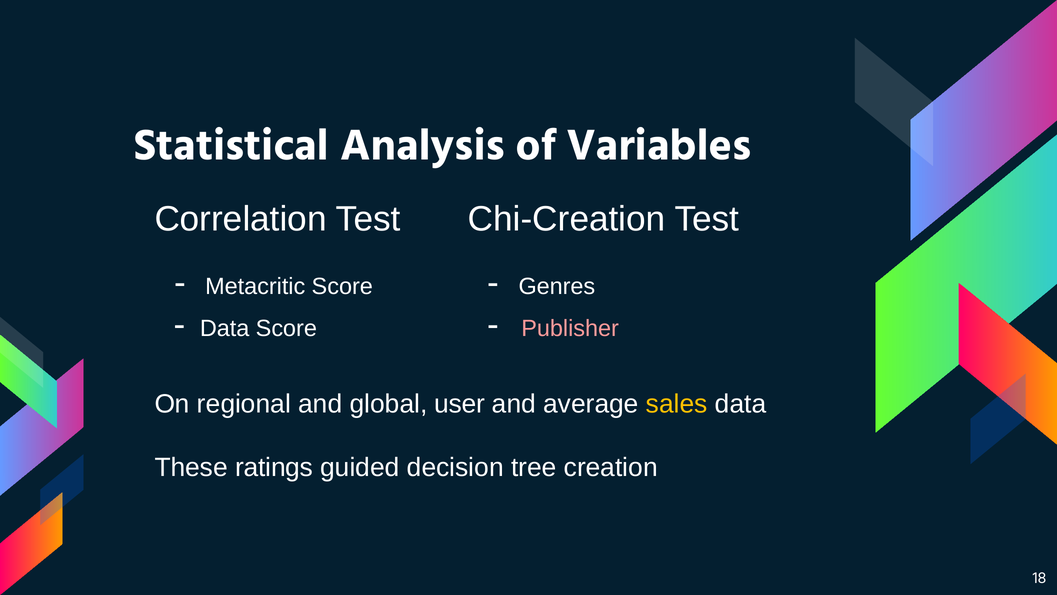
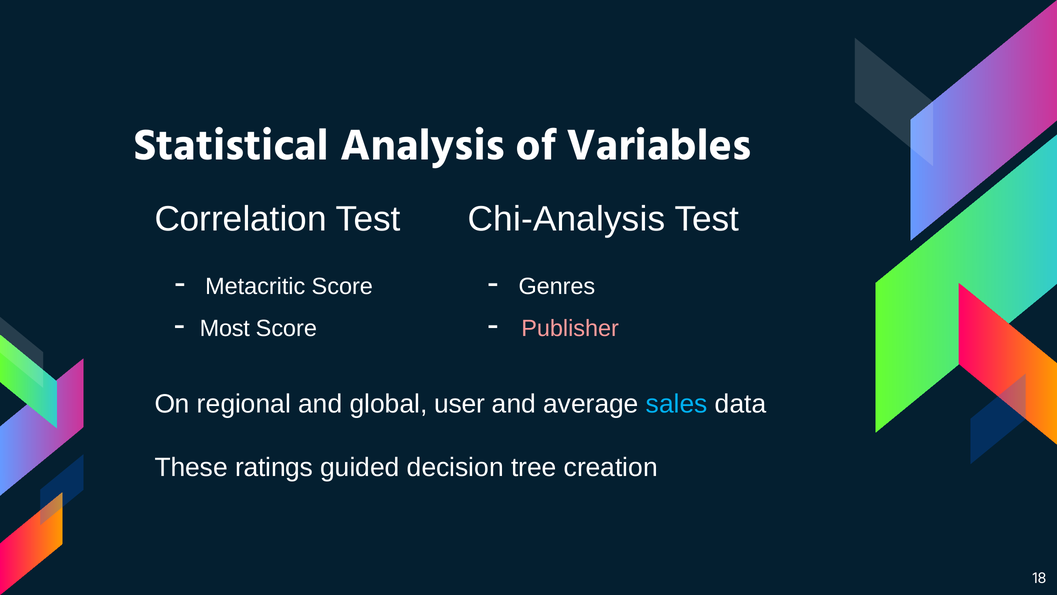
Chi-Creation: Chi-Creation -> Chi-Analysis
Data at (225, 328): Data -> Most
sales colour: yellow -> light blue
